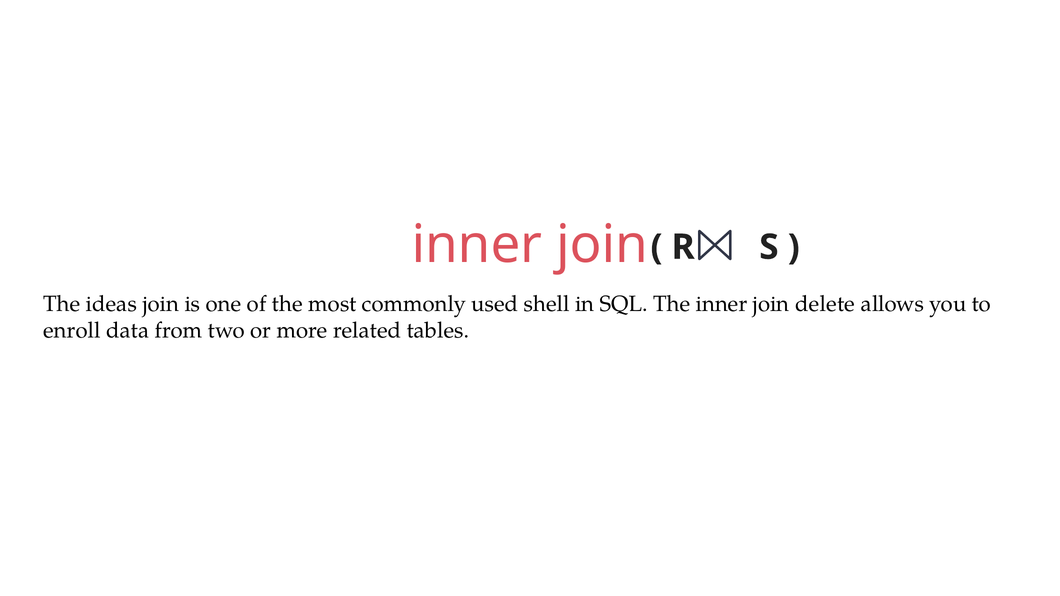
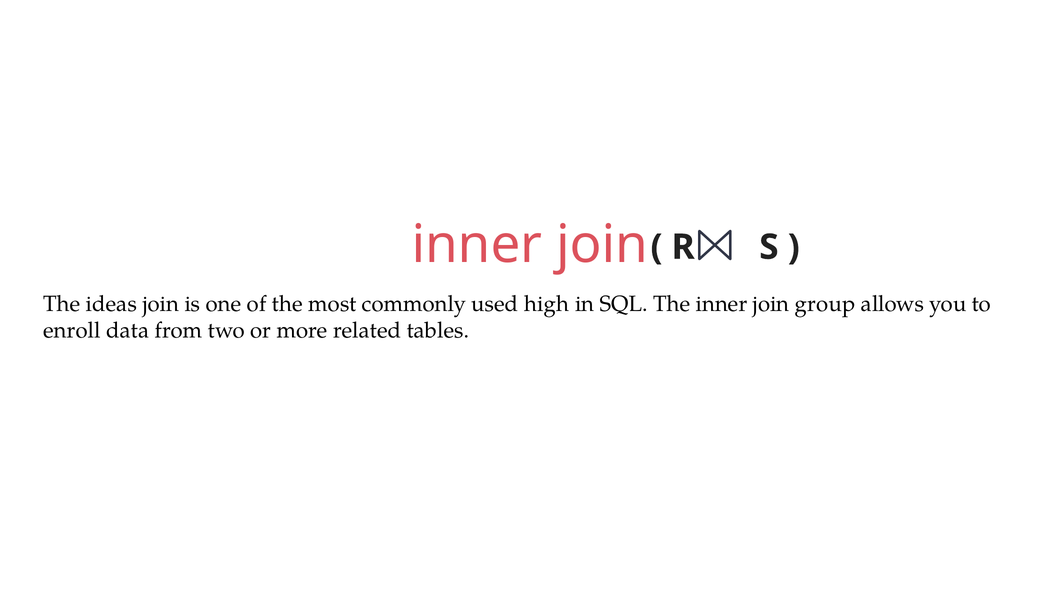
shell: shell -> high
delete: delete -> group
